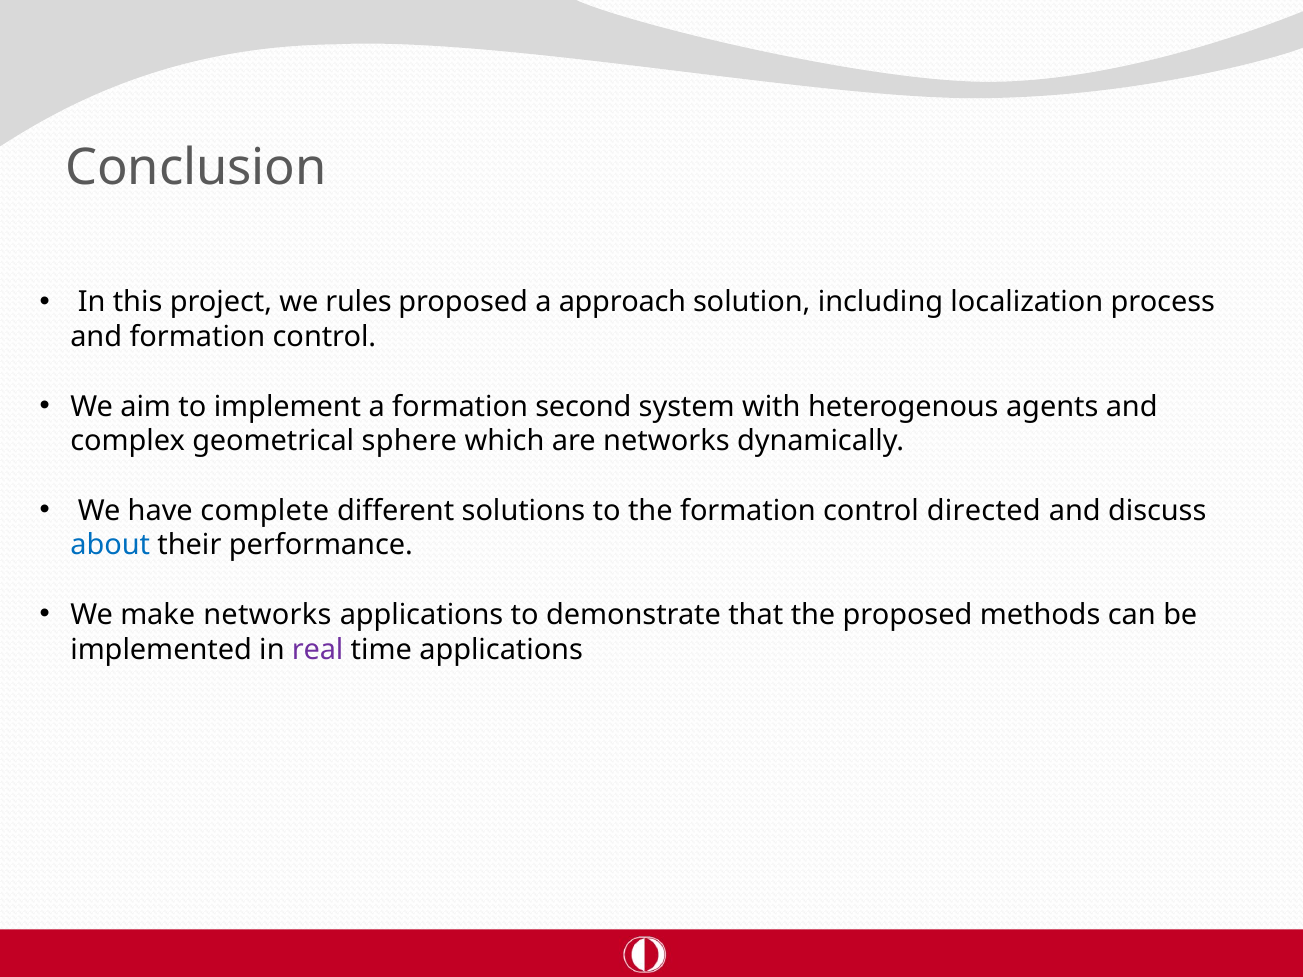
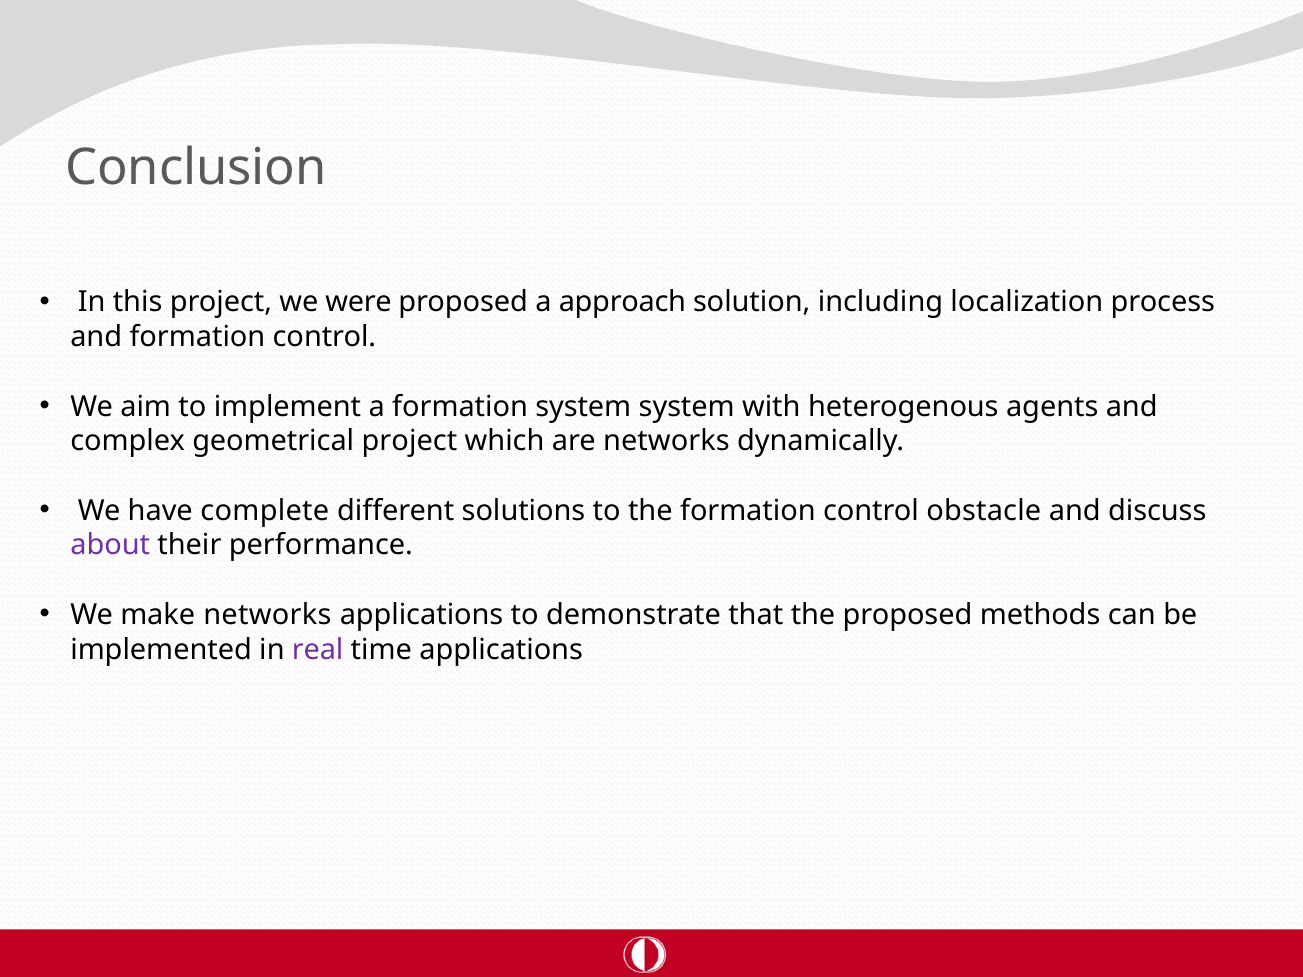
rules: rules -> were
formation second: second -> system
geometrical sphere: sphere -> project
directed: directed -> obstacle
about colour: blue -> purple
